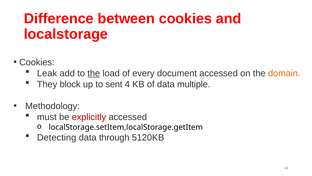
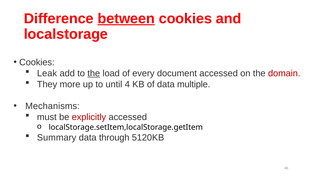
between underline: none -> present
domain colour: orange -> red
block: block -> more
sent: sent -> until
Methodology: Methodology -> Mechanisms
Detecting: Detecting -> Summary
